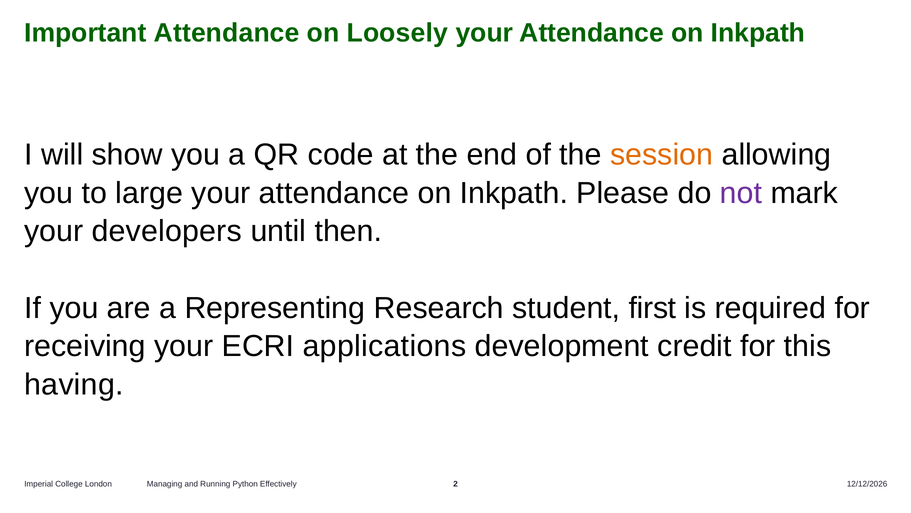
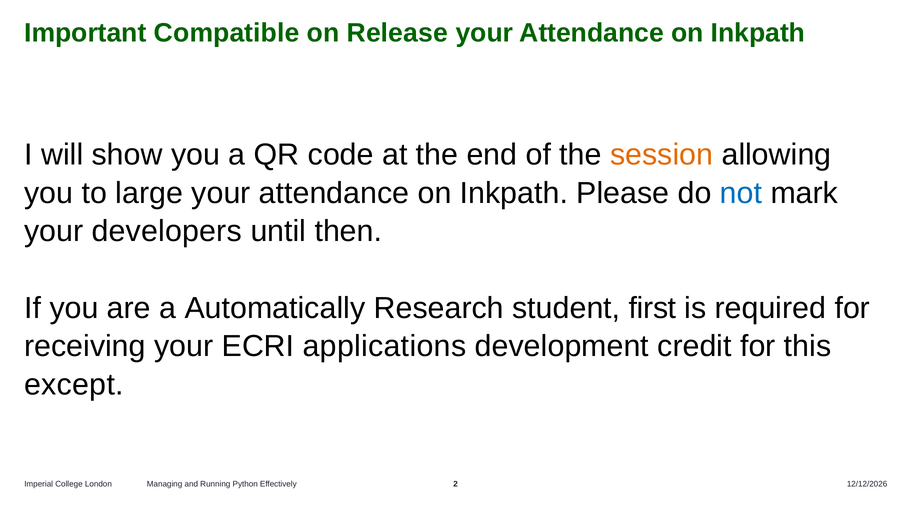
Important Attendance: Attendance -> Compatible
Loosely: Loosely -> Release
not colour: purple -> blue
Representing: Representing -> Automatically
having: having -> except
